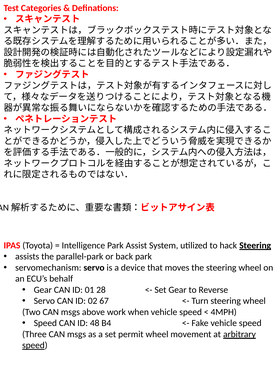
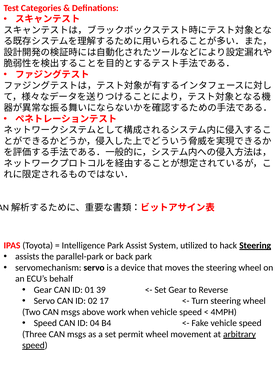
28: 28 -> 39
67: 67 -> 17
48: 48 -> 04
